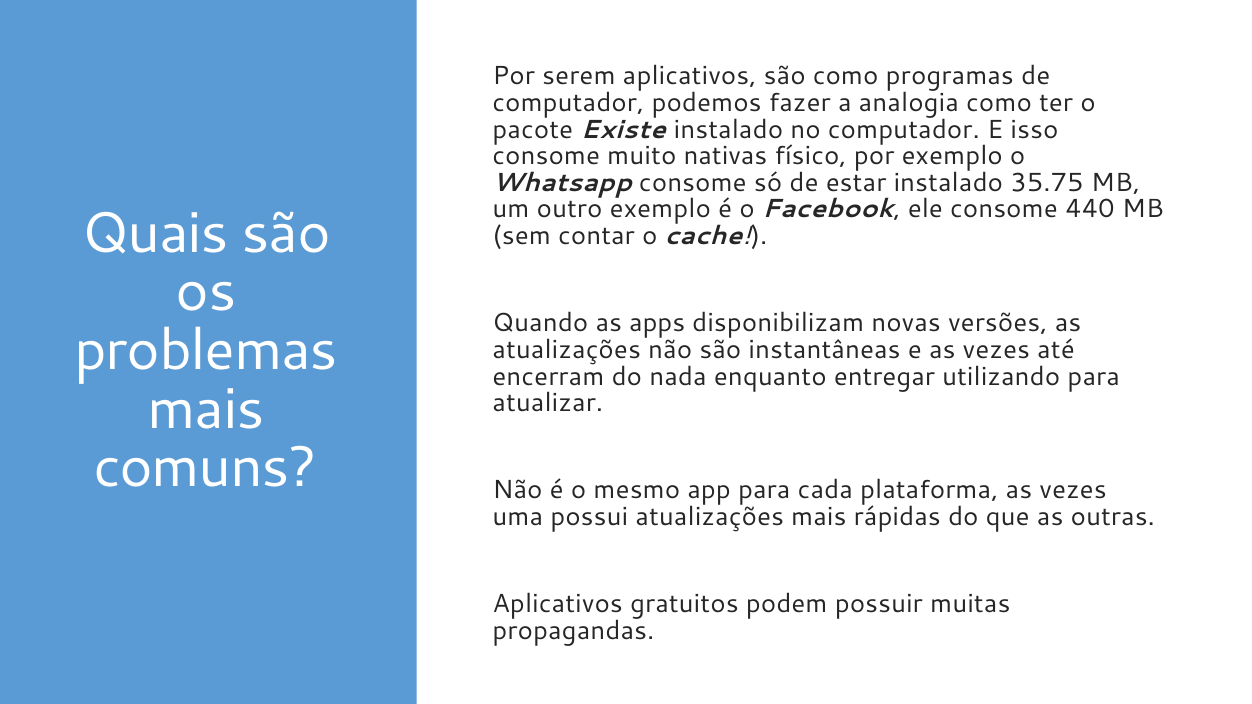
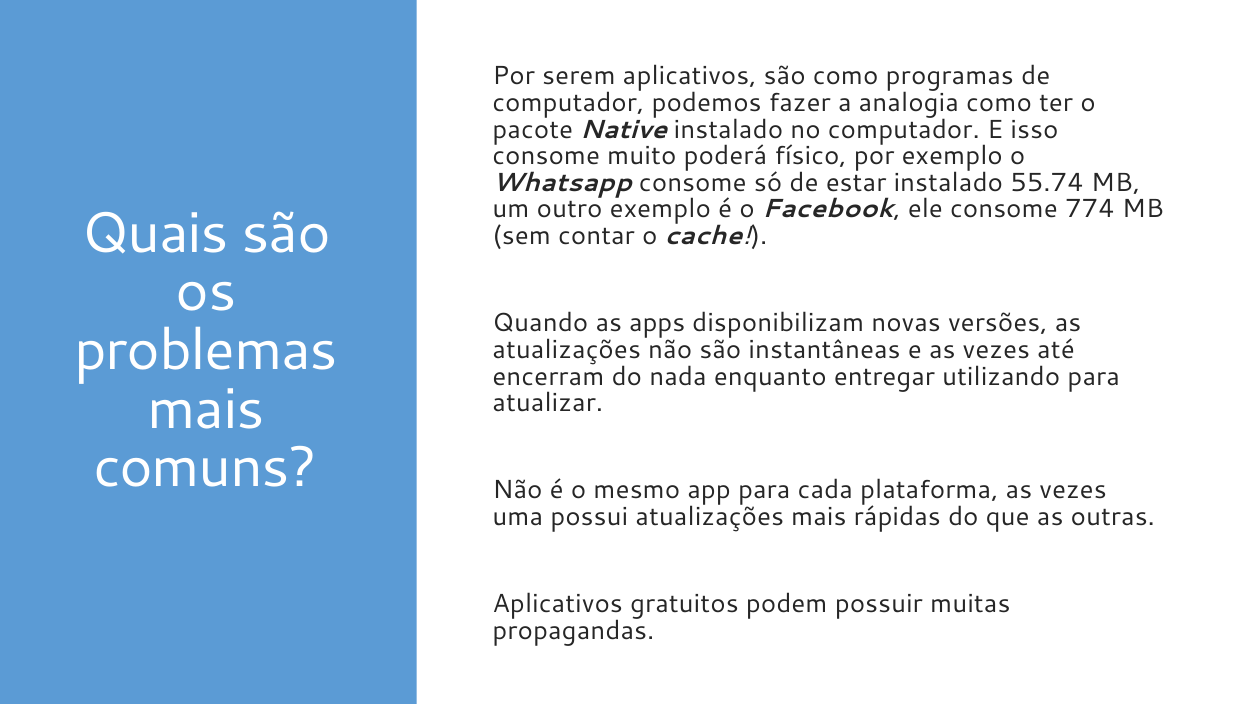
Existe: Existe -> Native
nativas: nativas -> poderá
35.75: 35.75 -> 55.74
440: 440 -> 774
